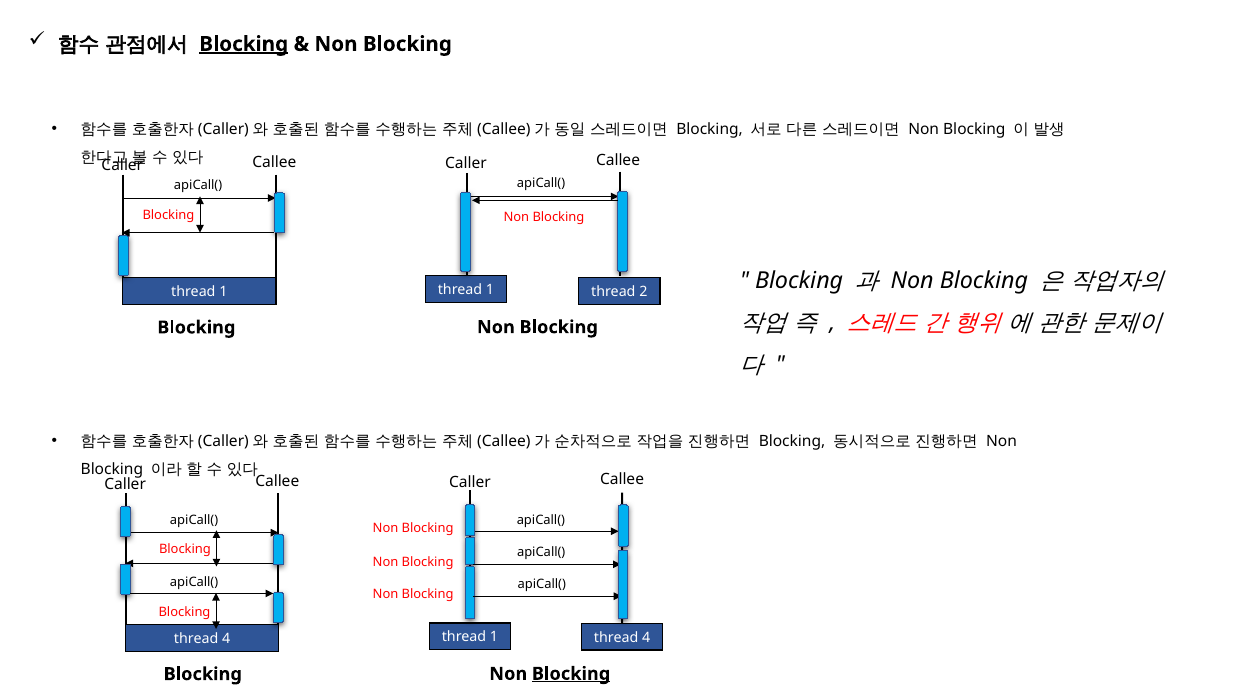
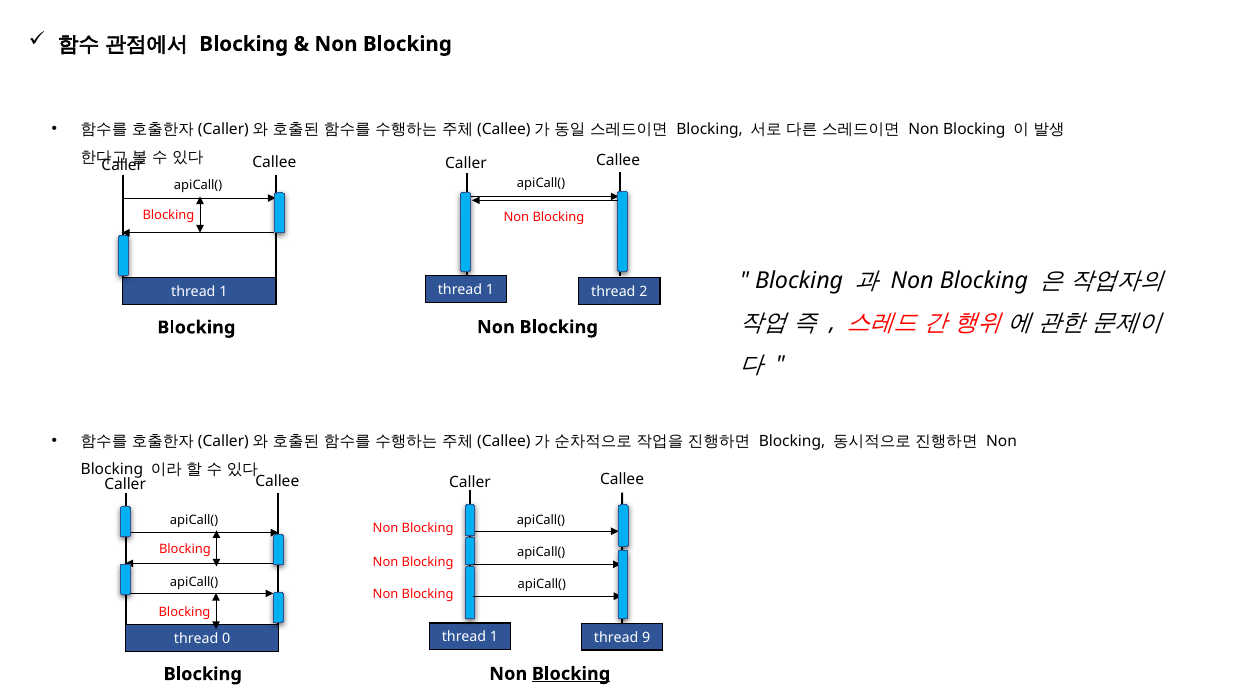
Blocking at (244, 44) underline: present -> none
4 at (646, 638): 4 -> 9
4 at (226, 639): 4 -> 0
